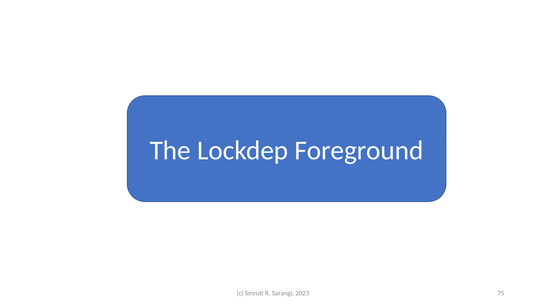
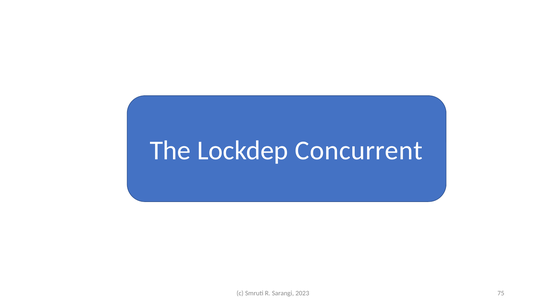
Foreground: Foreground -> Concurrent
